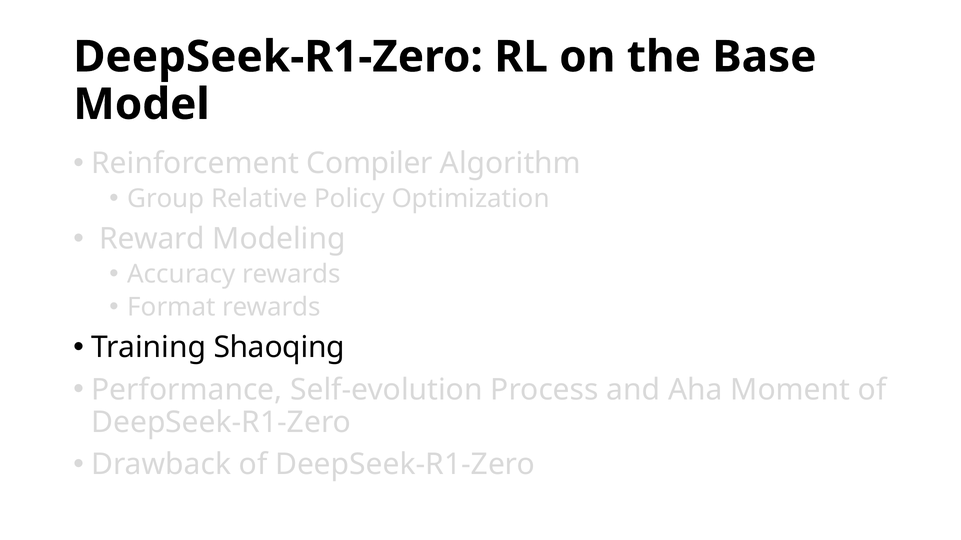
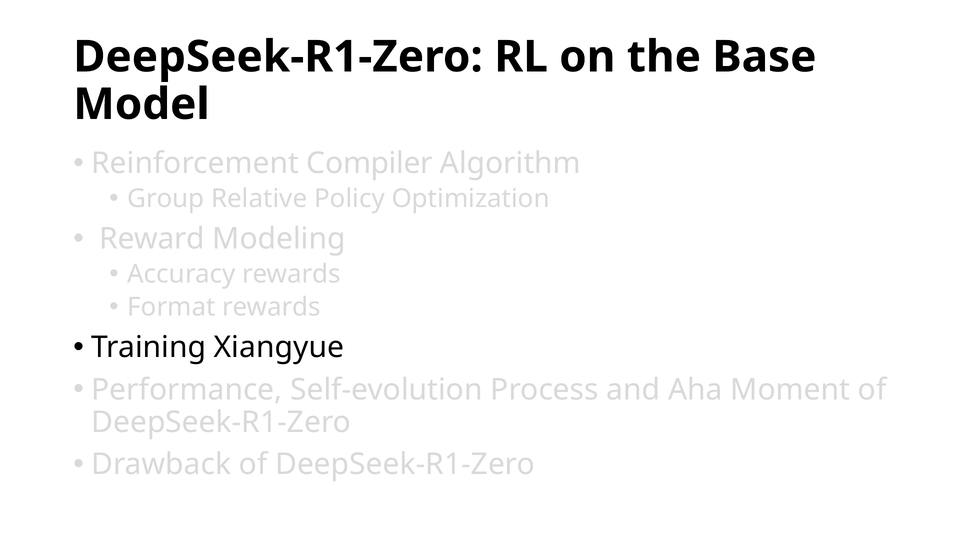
Shaoqing: Shaoqing -> Xiangyue
